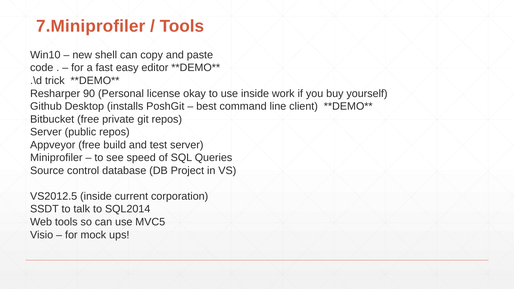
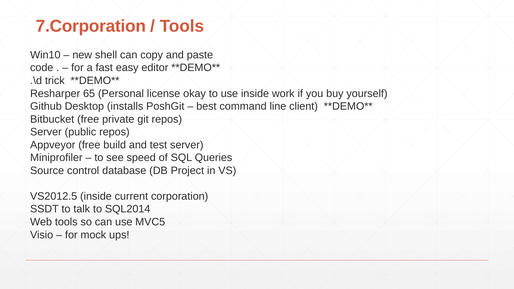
7.Miniprofiler: 7.Miniprofiler -> 7.Corporation
90: 90 -> 65
